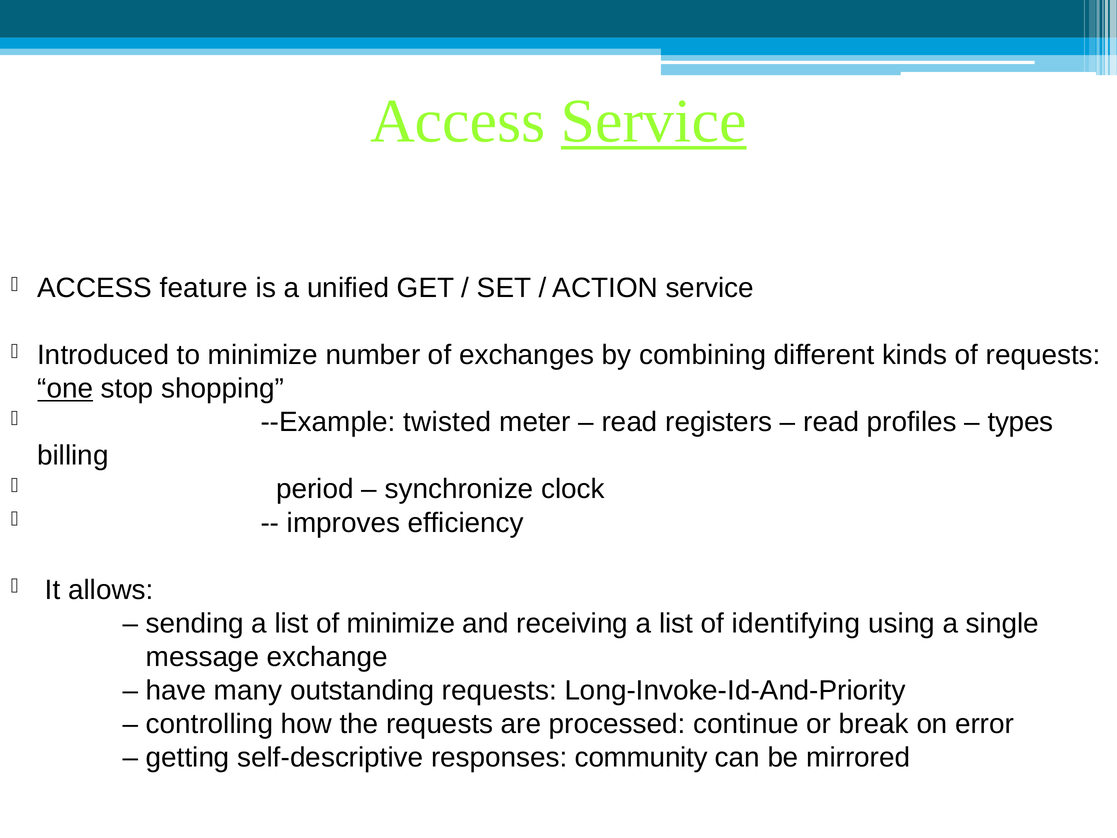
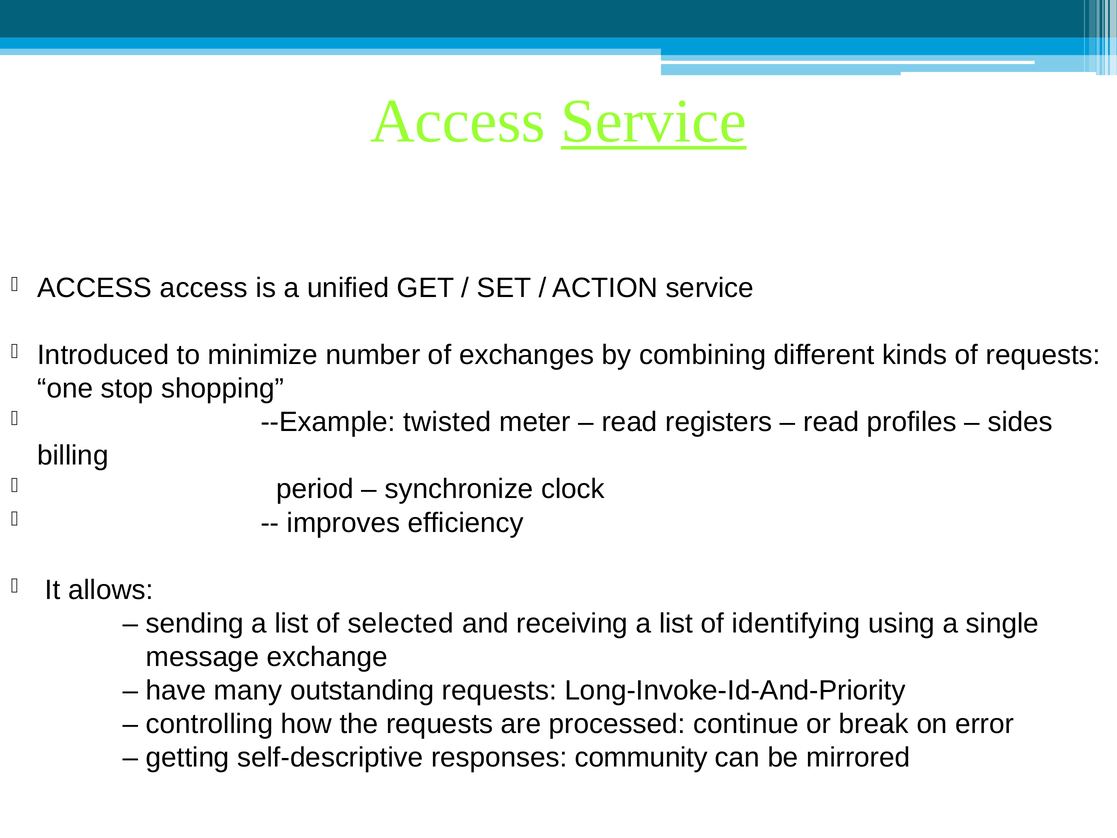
ACCESS feature: feature -> access
one underline: present -> none
types: types -> sides
of minimize: minimize -> selected
